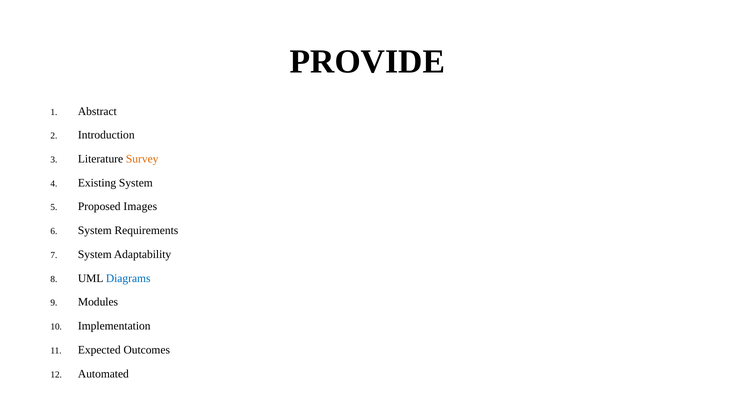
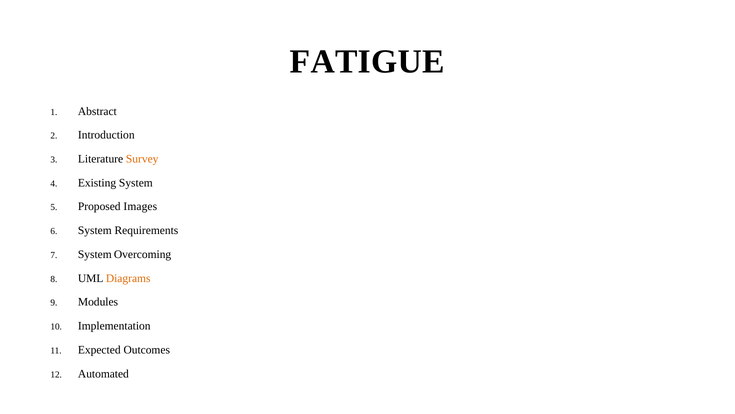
PROVIDE: PROVIDE -> FATIGUE
Adaptability: Adaptability -> Overcoming
Diagrams colour: blue -> orange
